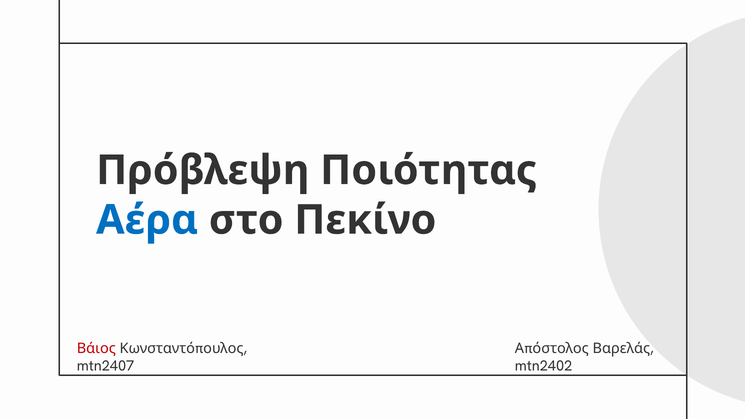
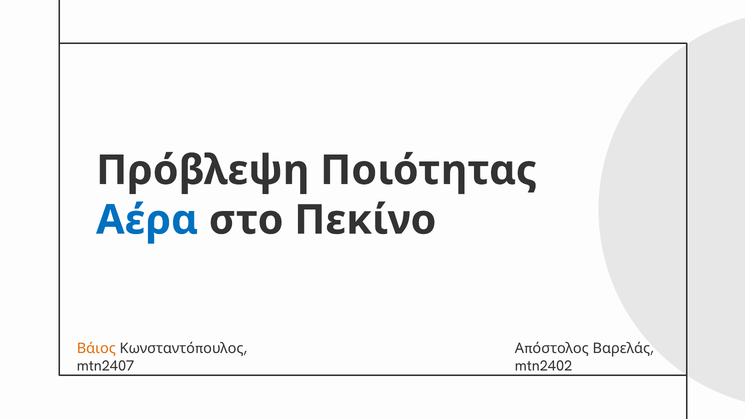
Βάιος colour: red -> orange
